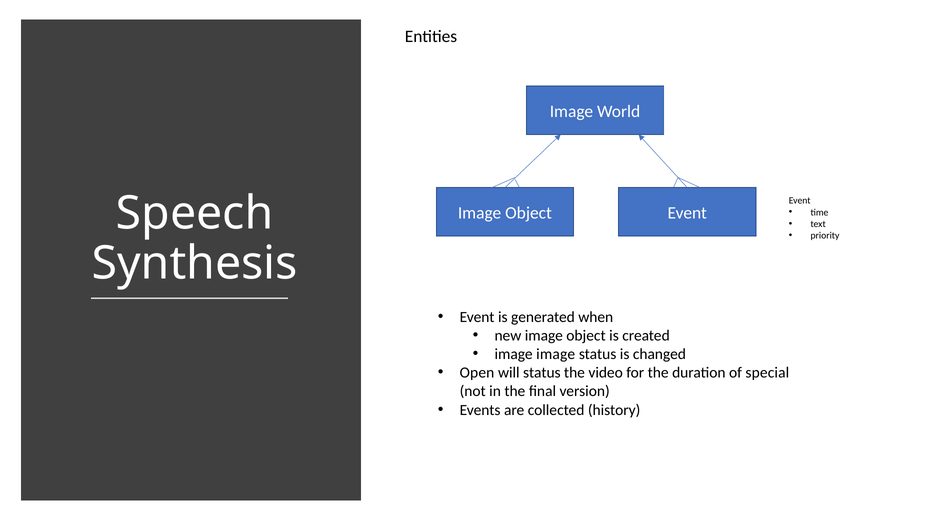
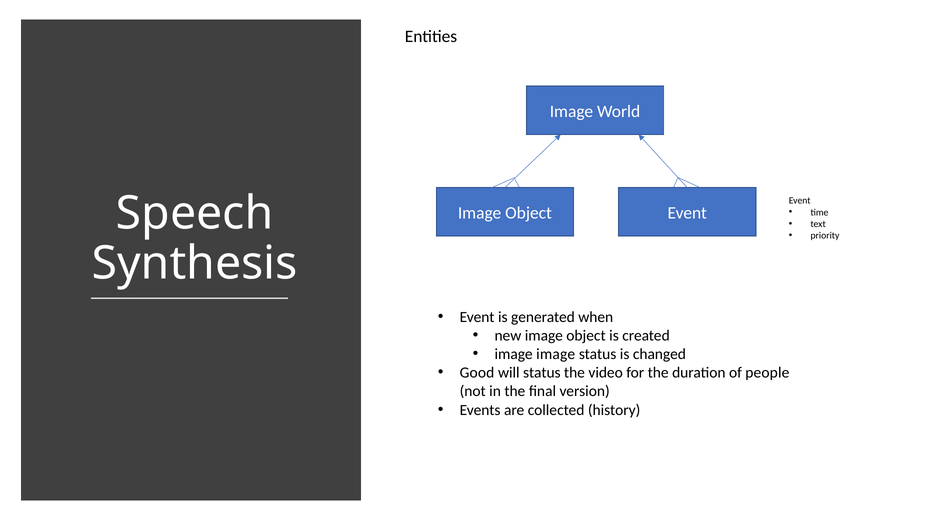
Open: Open -> Good
special: special -> people
